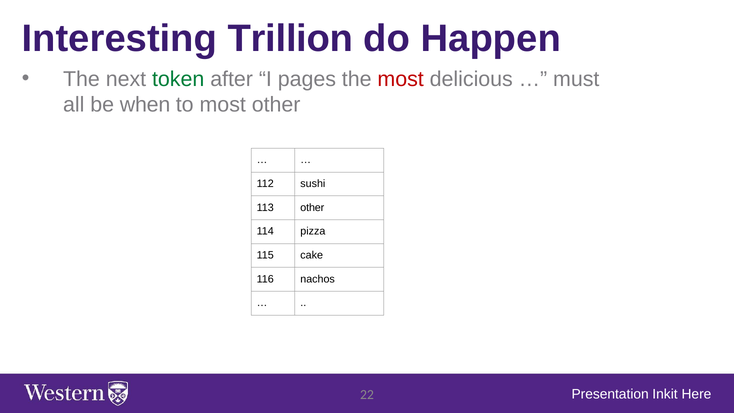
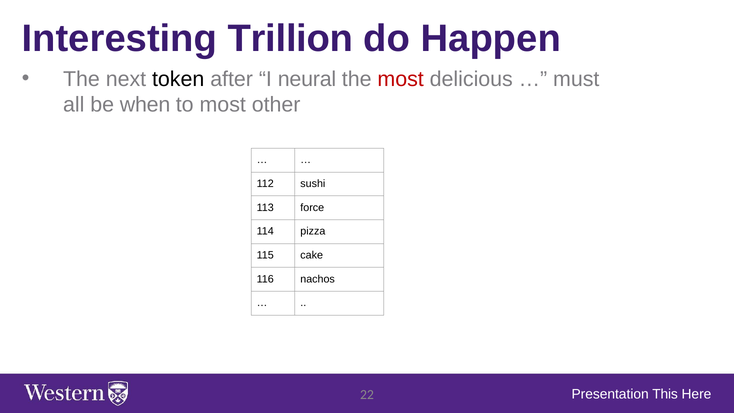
token colour: green -> black
pages: pages -> neural
113 other: other -> force
Inkit: Inkit -> This
